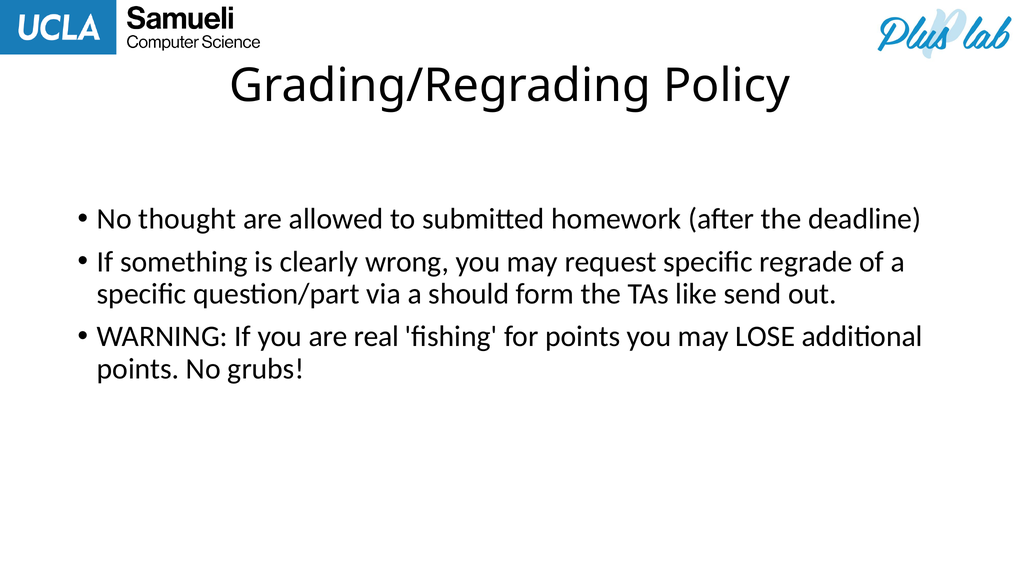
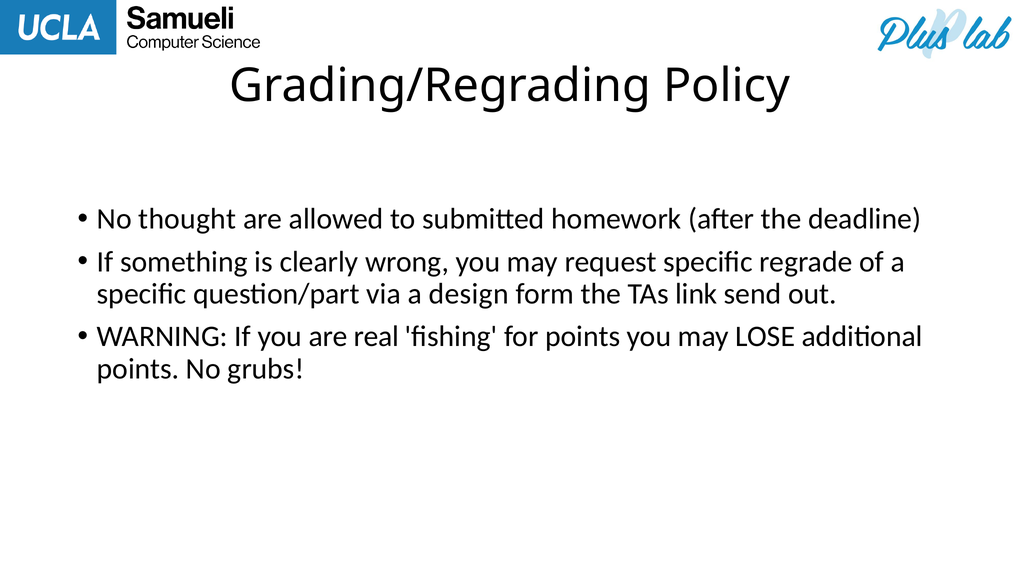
should: should -> design
like: like -> link
